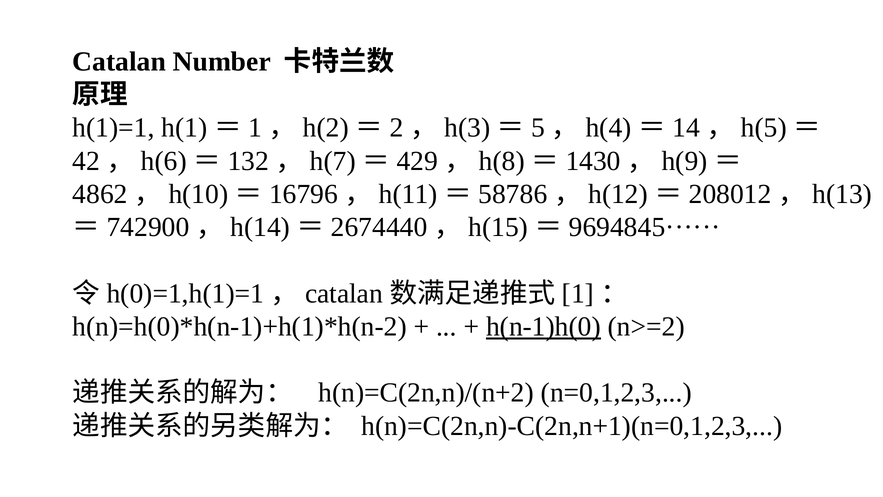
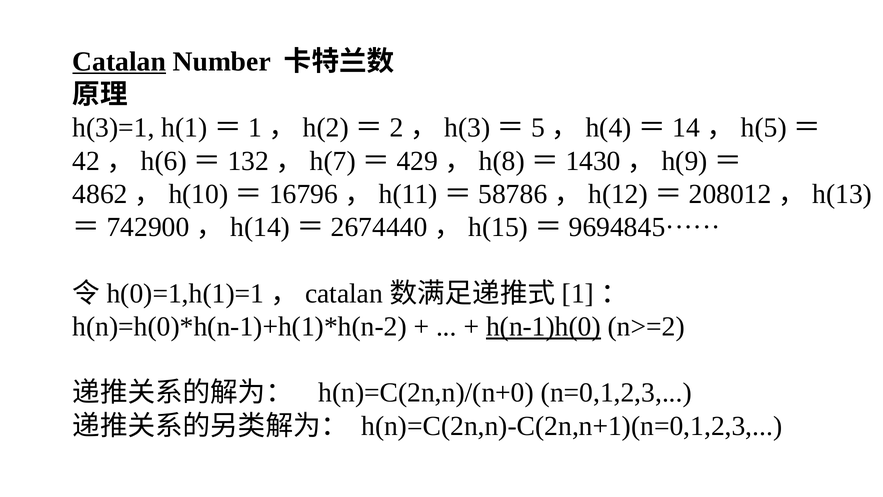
Catalan at (119, 62) underline: none -> present
h(1)=1: h(1)=1 -> h(3)=1
h(n)=C(2n,n)/(n+2: h(n)=C(2n,n)/(n+2 -> h(n)=C(2n,n)/(n+0
